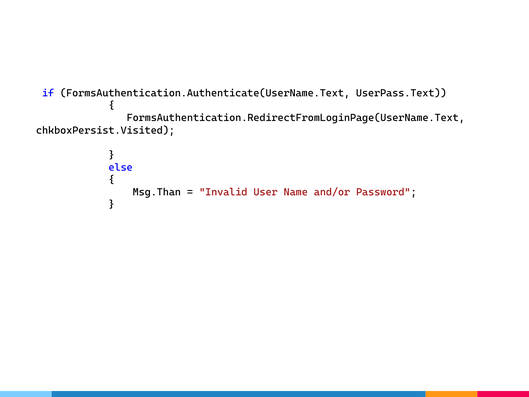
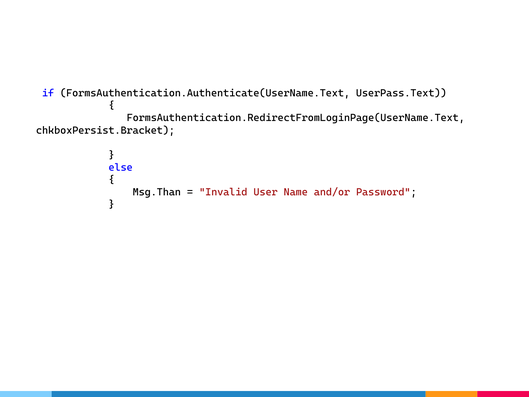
chkboxPersist.Visited: chkboxPersist.Visited -> chkboxPersist.Bracket
